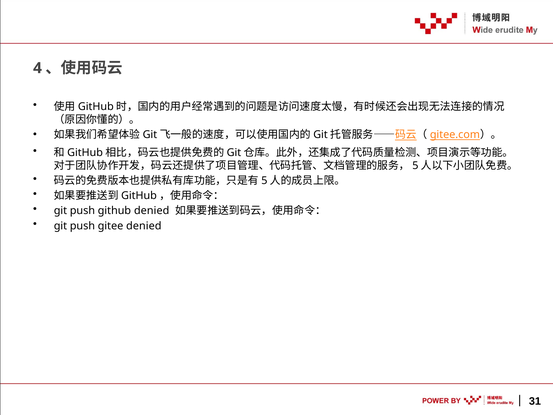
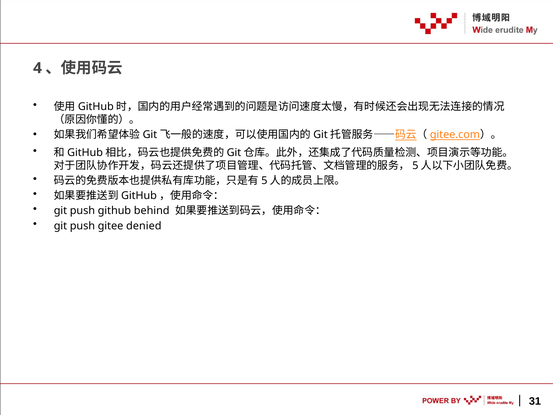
github denied: denied -> behind
